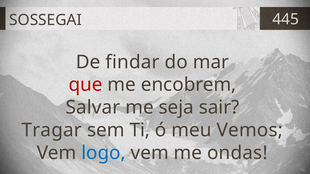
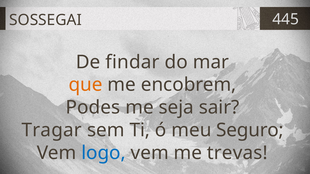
que colour: red -> orange
Salvar: Salvar -> Podes
Vemos: Vemos -> Seguro
ondas: ondas -> trevas
